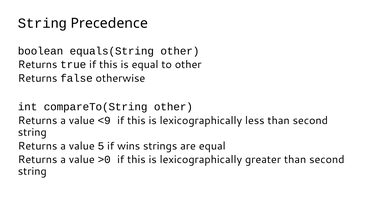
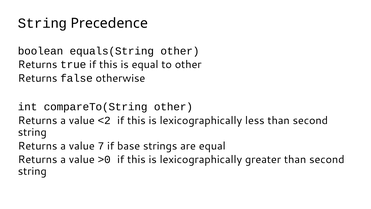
<9: <9 -> <2
5: 5 -> 7
wins: wins -> base
